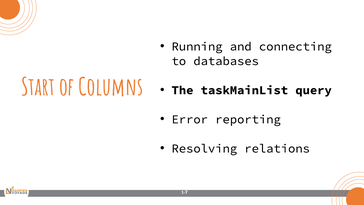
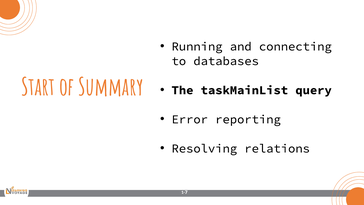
Columns: Columns -> Summary
